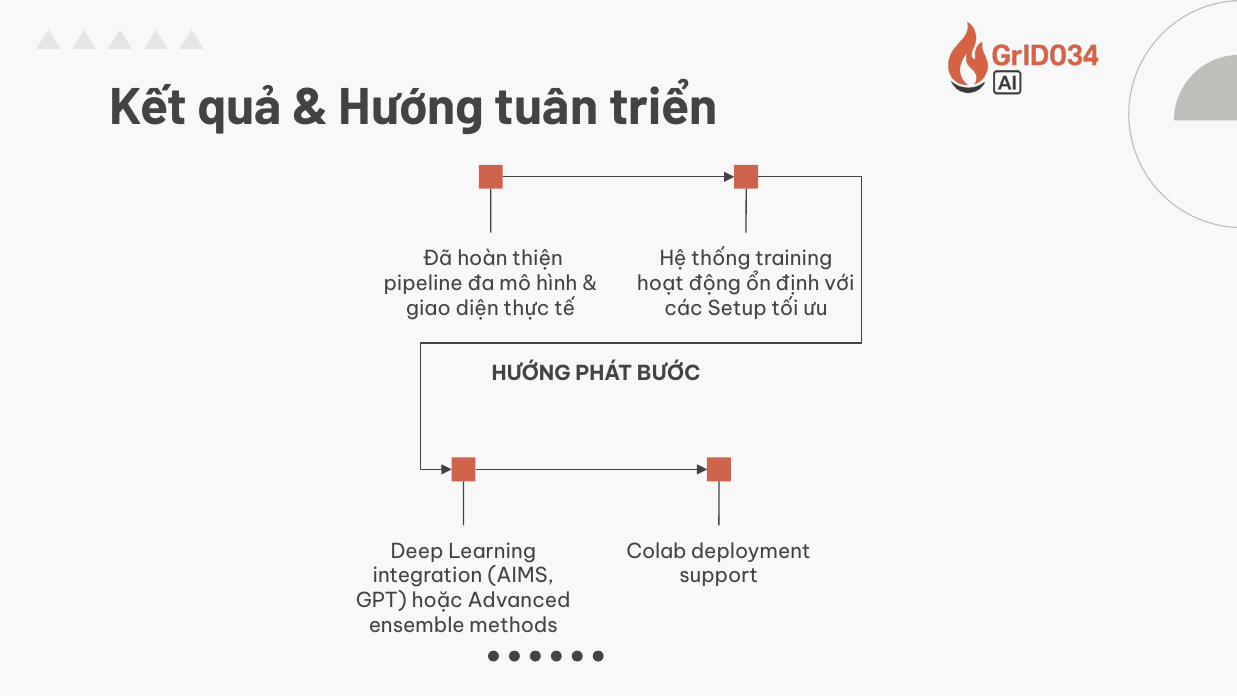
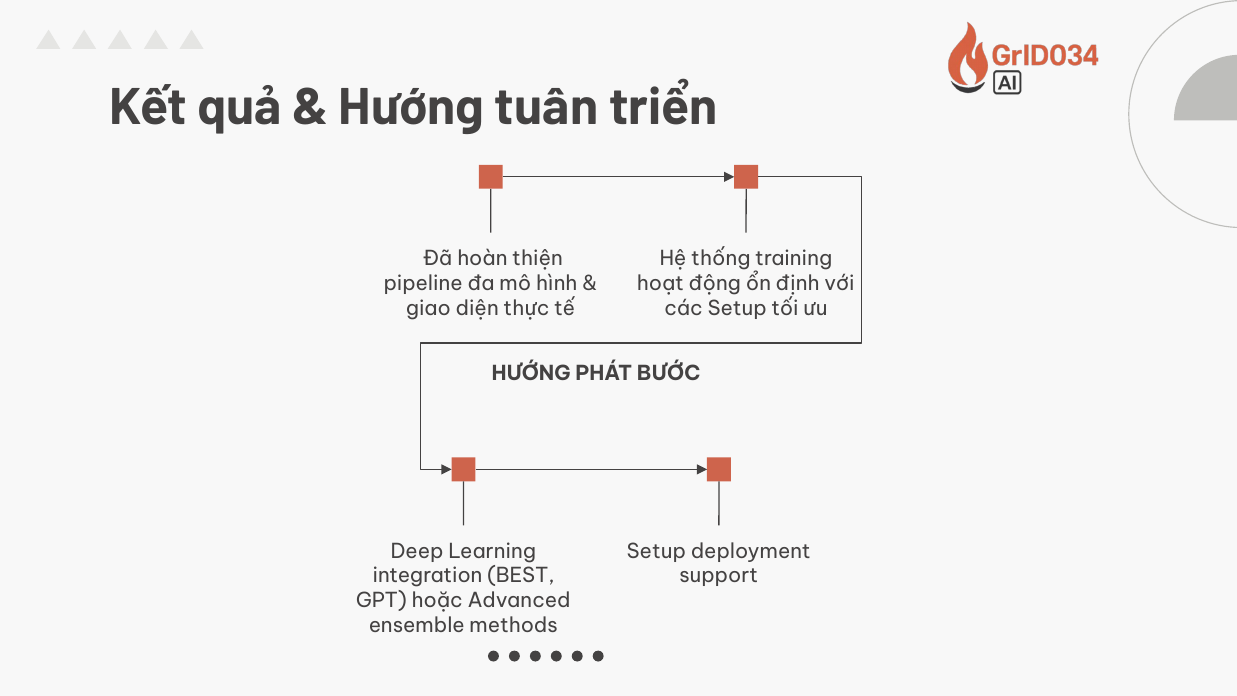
Colab at (656, 551): Colab -> Setup
AIMS: AIMS -> BEST
